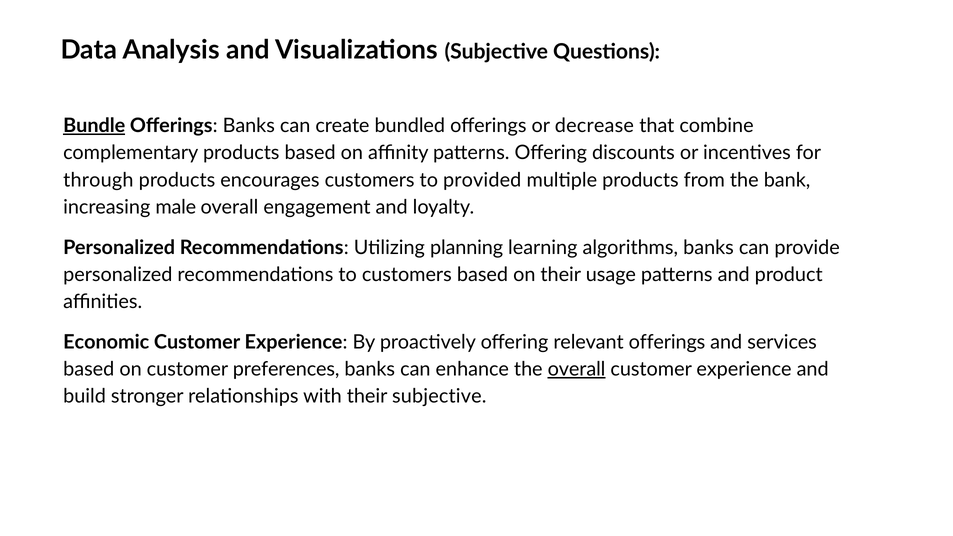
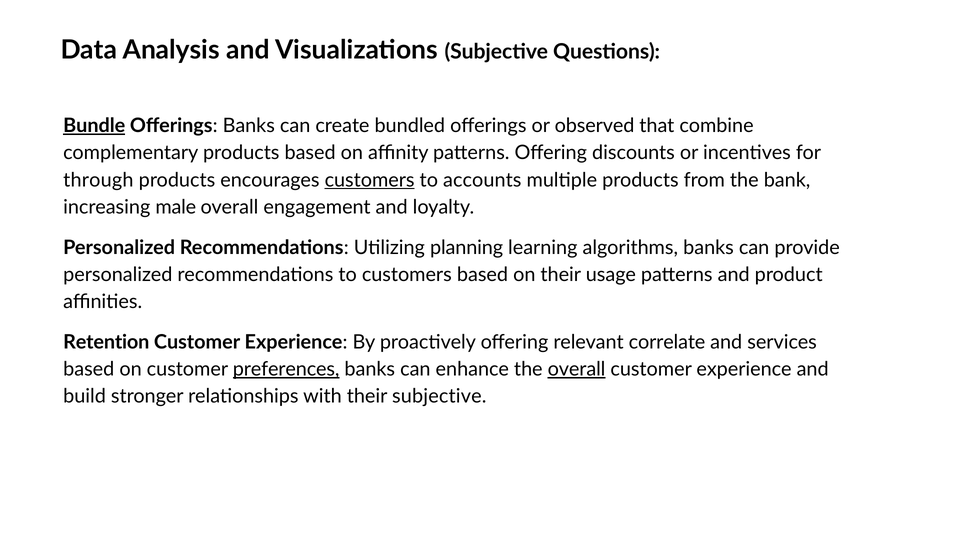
decrease: decrease -> observed
customers at (370, 180) underline: none -> present
provided: provided -> accounts
Economic: Economic -> Retention
relevant offerings: offerings -> correlate
preferences underline: none -> present
